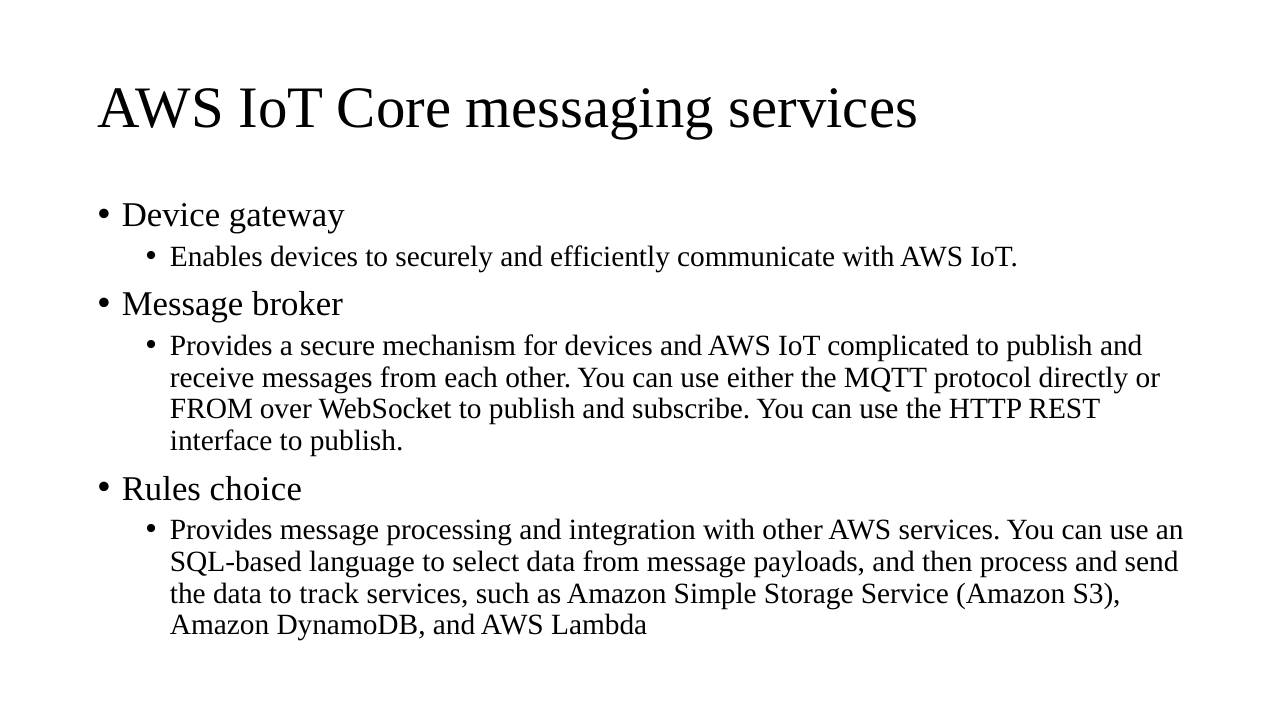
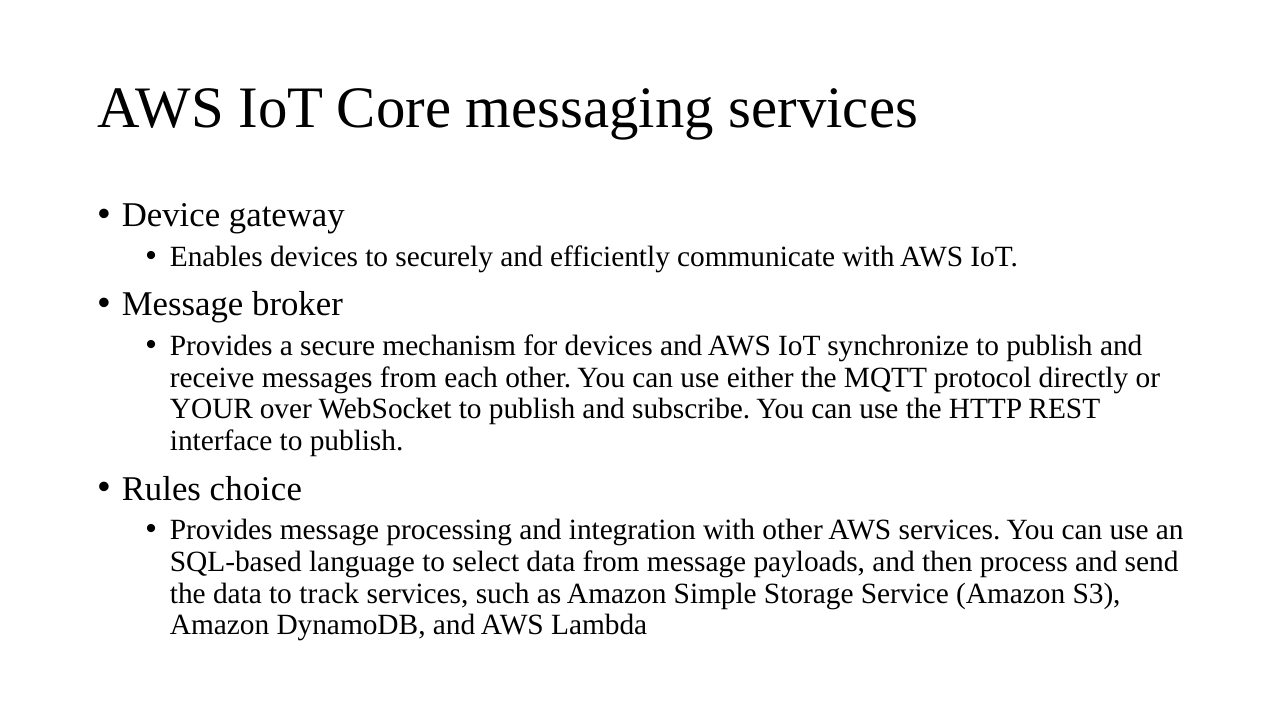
complicated: complicated -> synchronize
FROM at (212, 410): FROM -> YOUR
